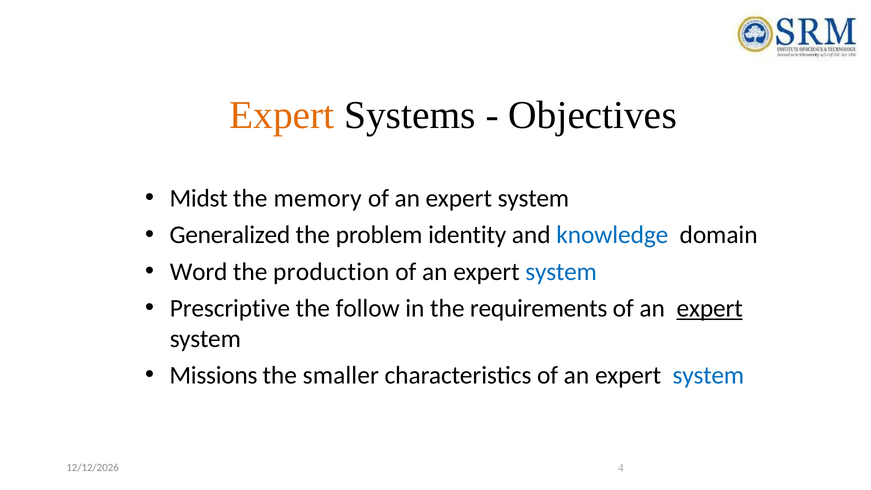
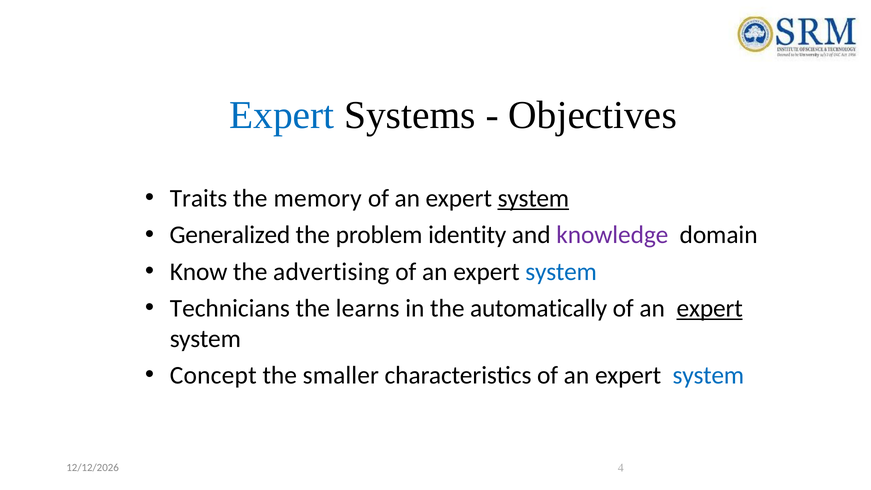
Expert at (282, 115) colour: orange -> blue
Midst: Midst -> Traits
system at (533, 198) underline: none -> present
knowledge colour: blue -> purple
Word: Word -> Know
production: production -> advertising
Prescriptive: Prescriptive -> Technicians
follow: follow -> learns
requirements: requirements -> automatically
Missions: Missions -> Concept
